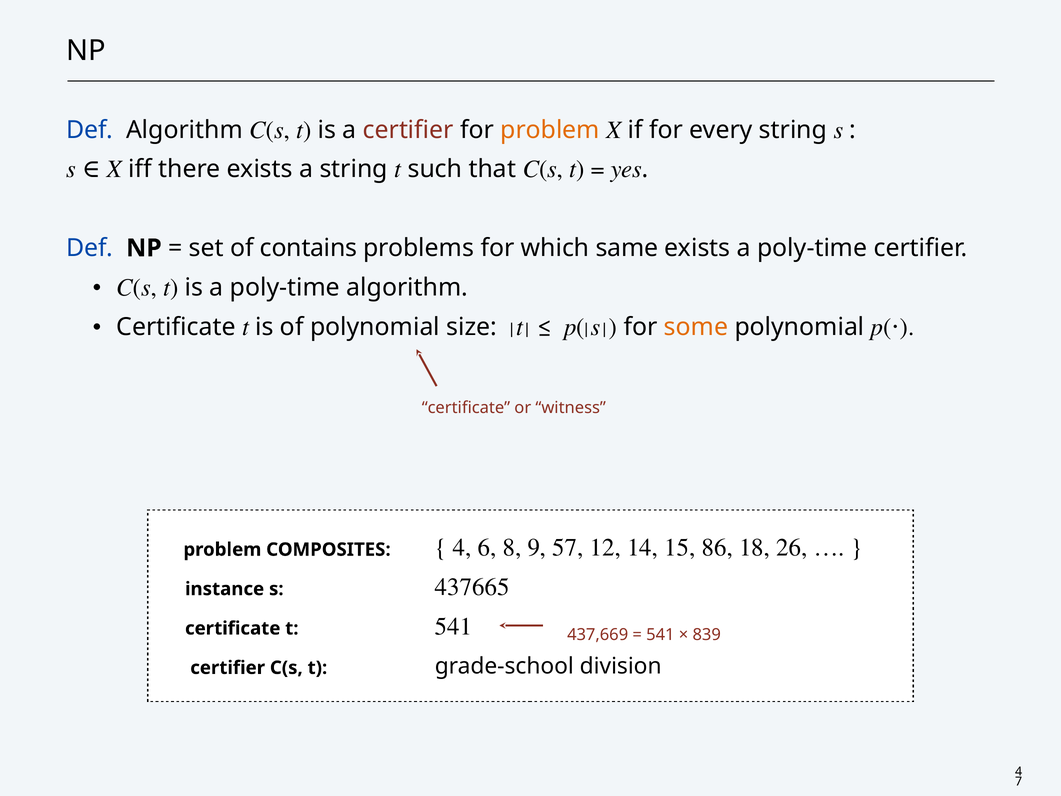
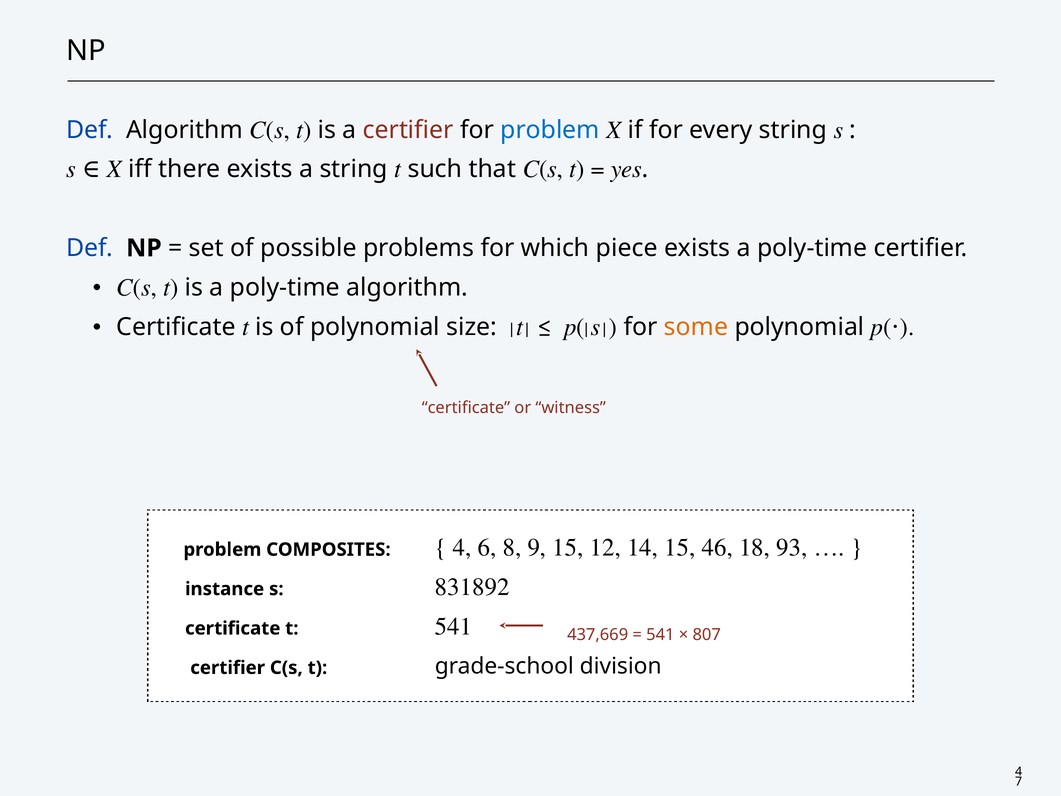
problem at (550, 130) colour: orange -> blue
contains: contains -> possible
same: same -> piece
9 57: 57 -> 15
86: 86 -> 46
26: 26 -> 93
437665: 437665 -> 831892
839: 839 -> 807
